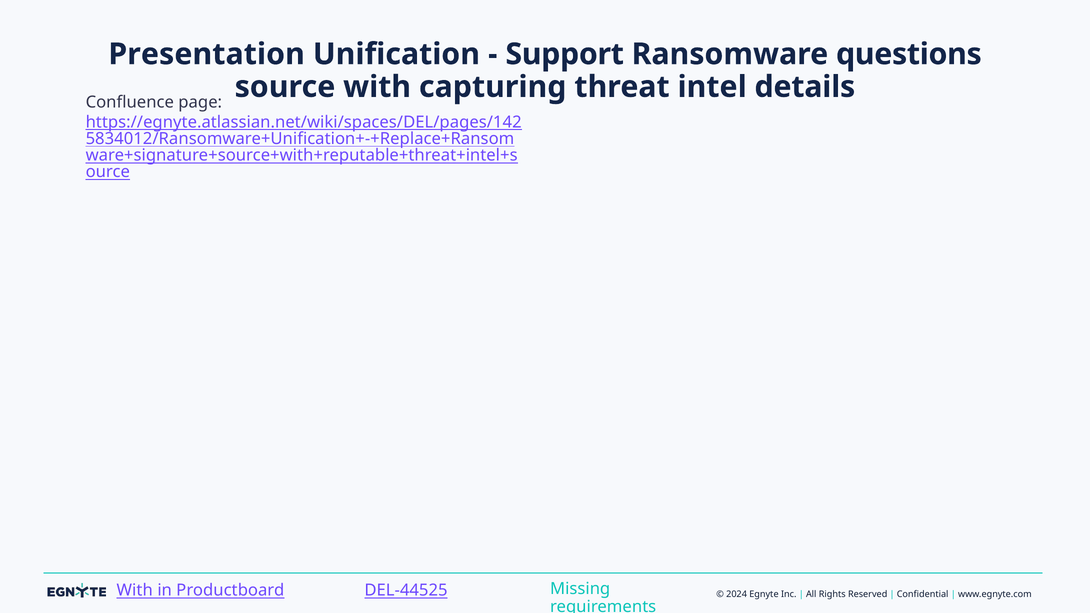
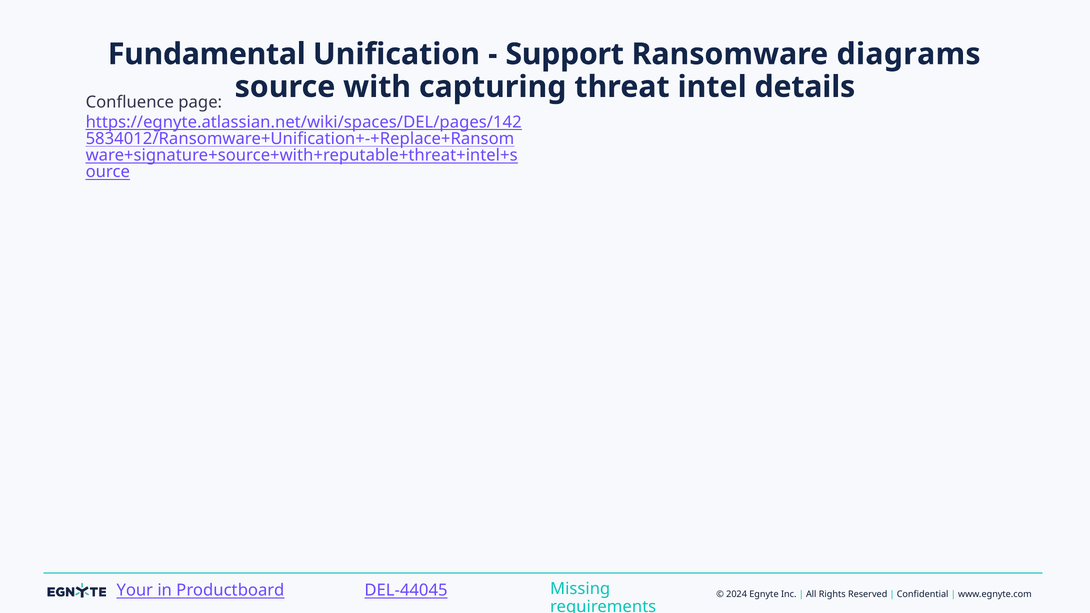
Presentation: Presentation -> Fundamental
questions: questions -> diagrams
With at (135, 591): With -> Your
DEL-44525: DEL-44525 -> DEL-44045
